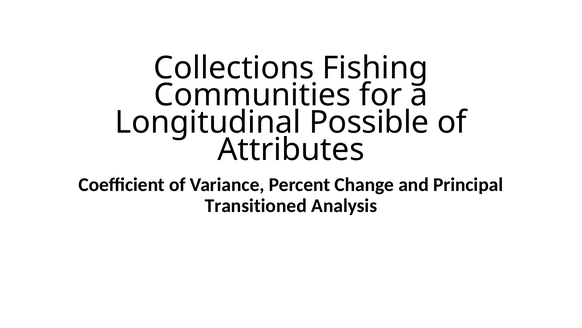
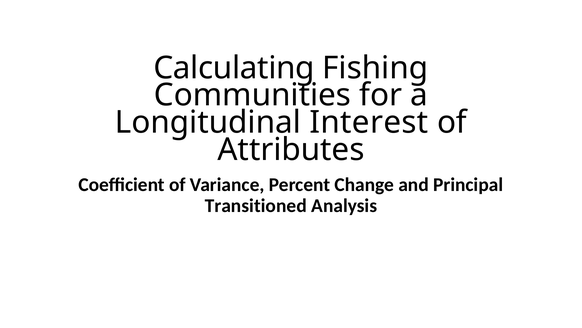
Collections: Collections -> Calculating
Possible: Possible -> Interest
